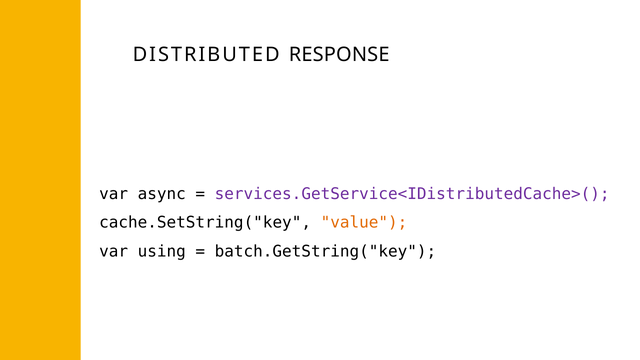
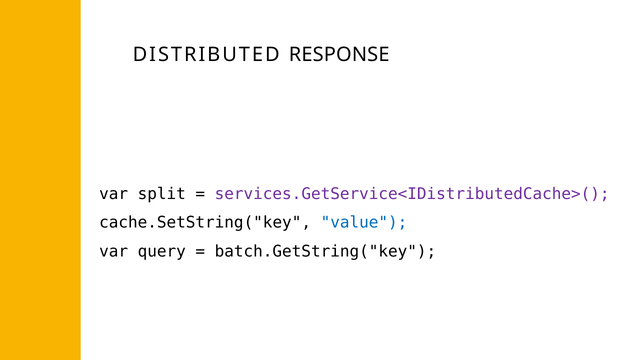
async: async -> split
value colour: orange -> blue
using: using -> query
